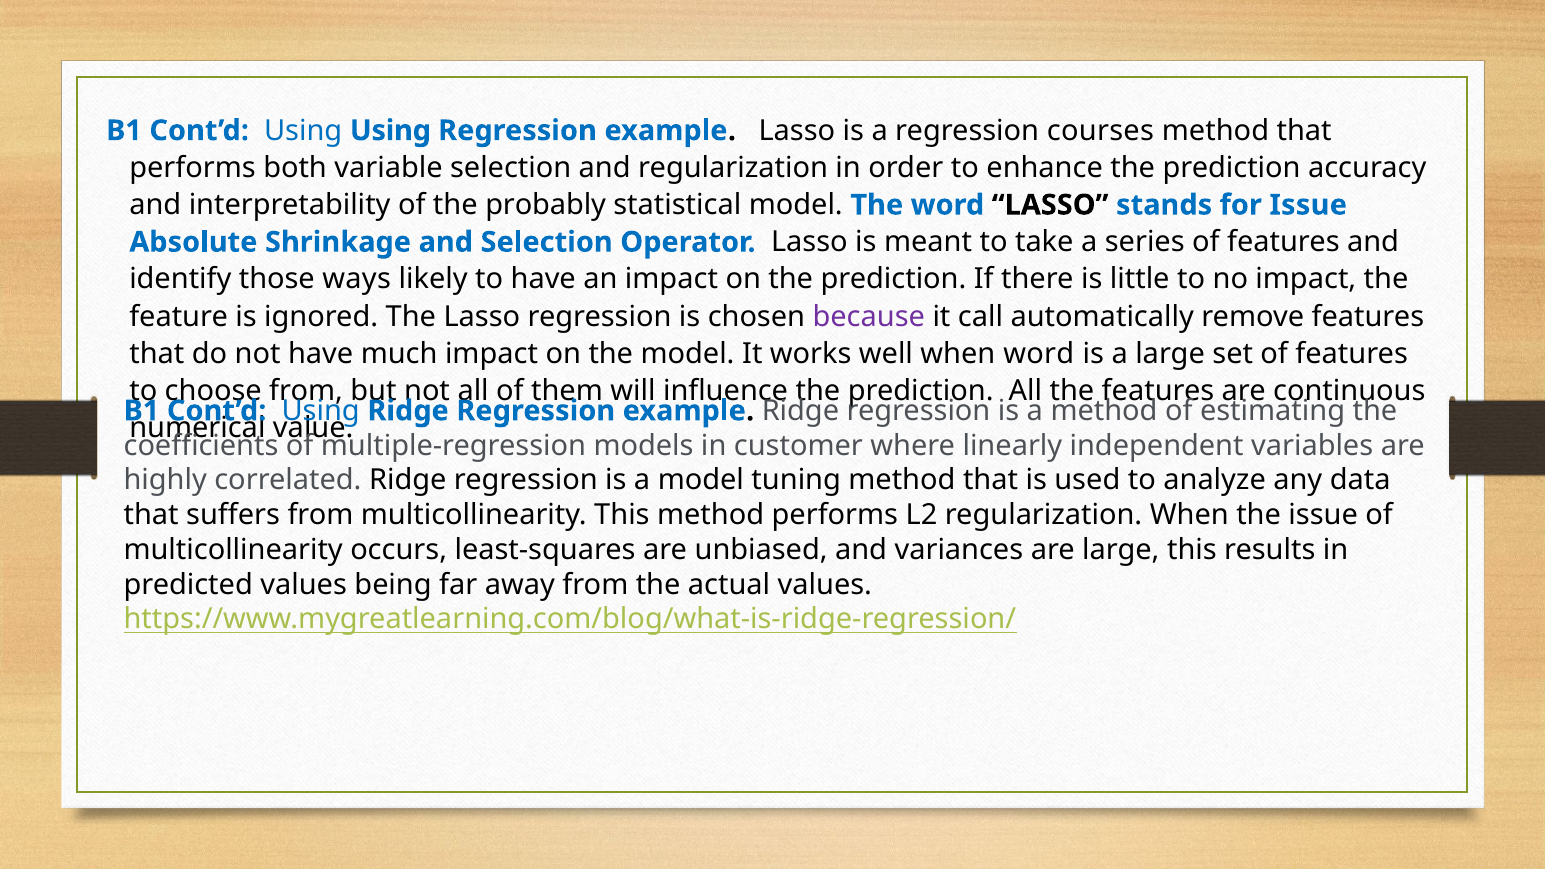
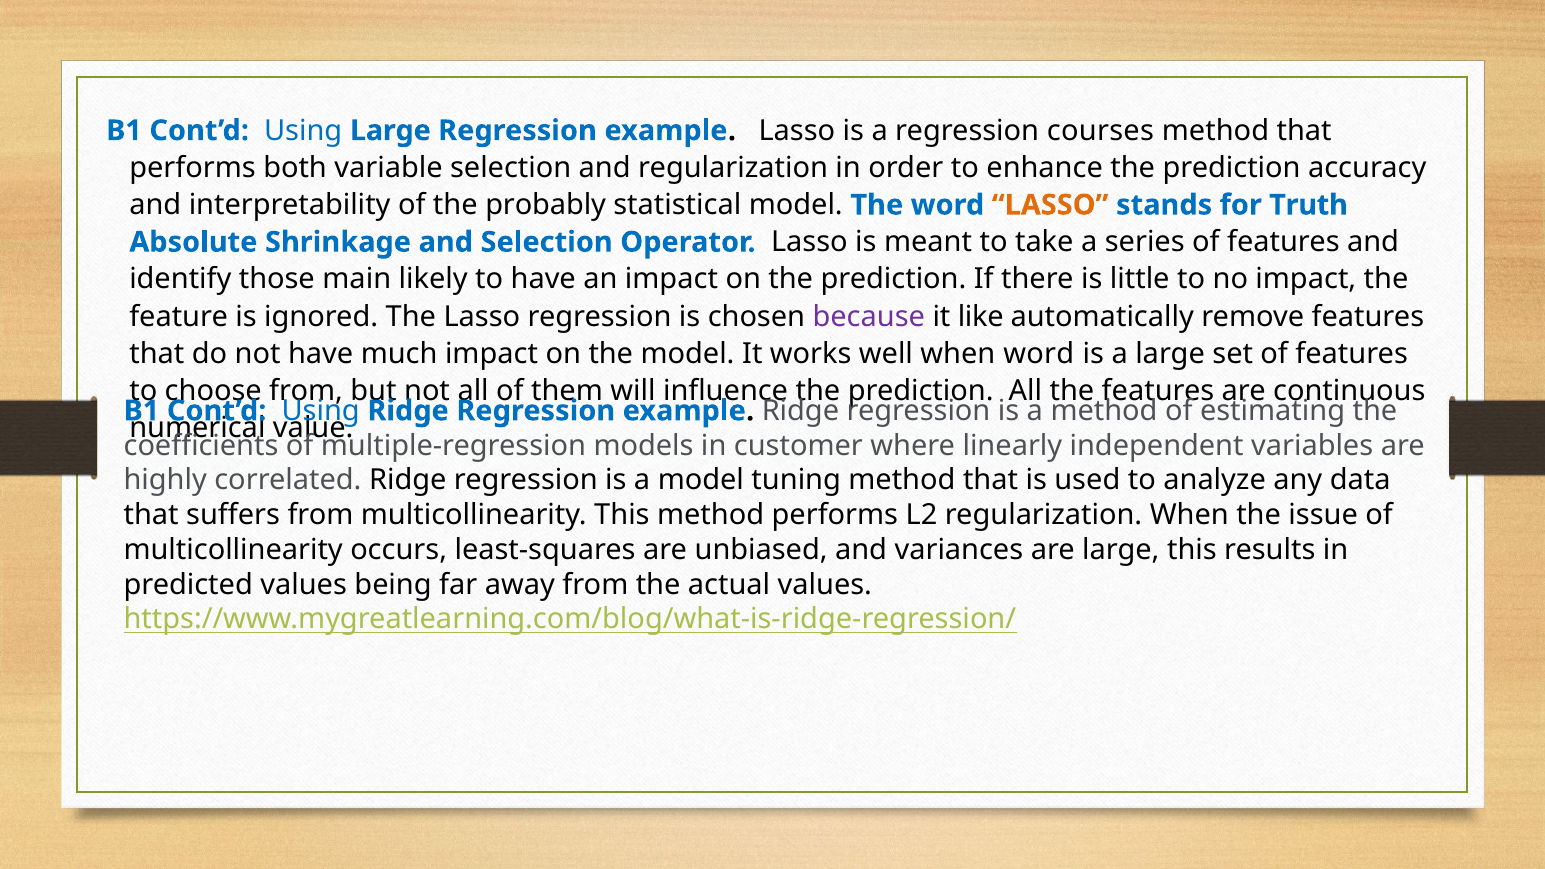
Using Using: Using -> Large
LASSO at (1050, 205) colour: black -> orange
for Issue: Issue -> Truth
ways: ways -> main
call: call -> like
